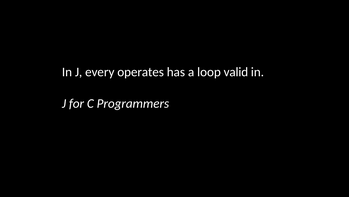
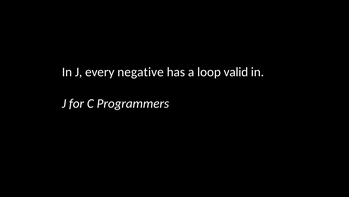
operates: operates -> negative
